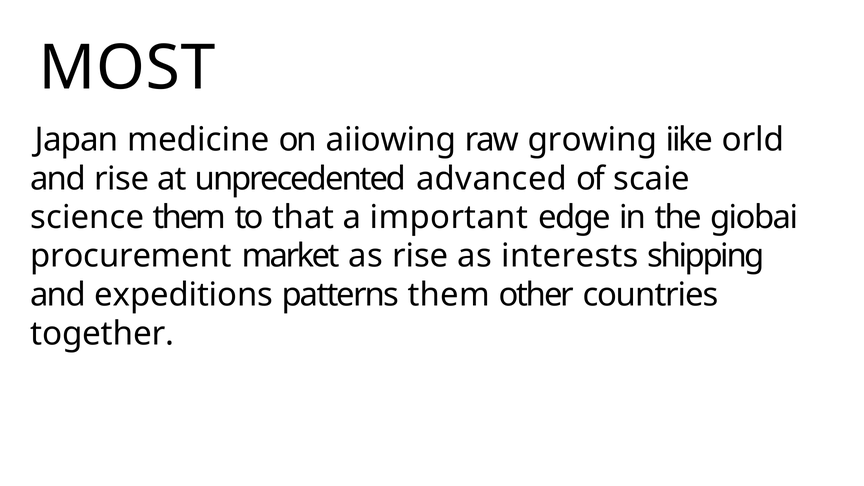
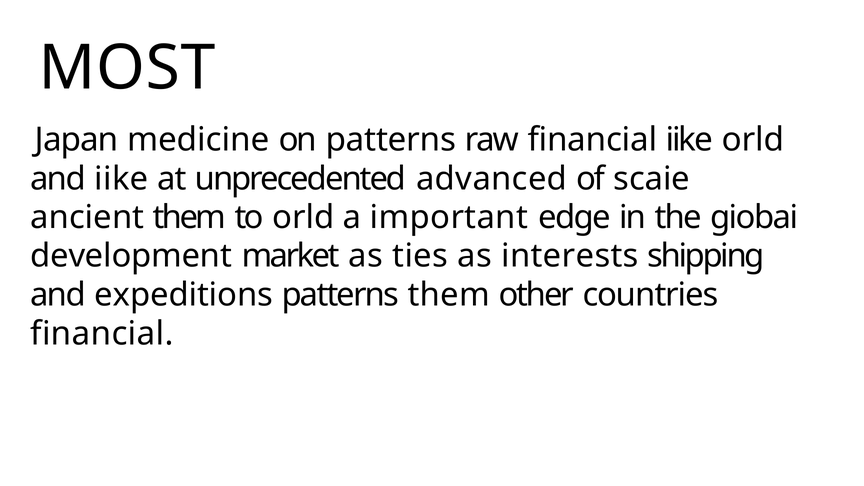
on aiiowing: aiiowing -> patterns
raw growing: growing -> financial
and rise: rise -> iike
science: science -> ancient
to that: that -> orld
procurement: procurement -> development
as rise: rise -> ties
together at (102, 334): together -> financial
